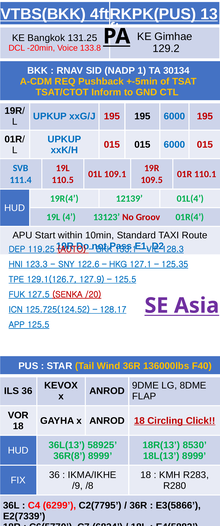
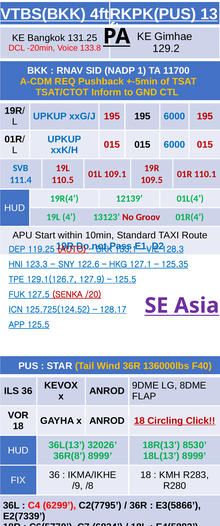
30134: 30134 -> 11700
58925: 58925 -> 32026
